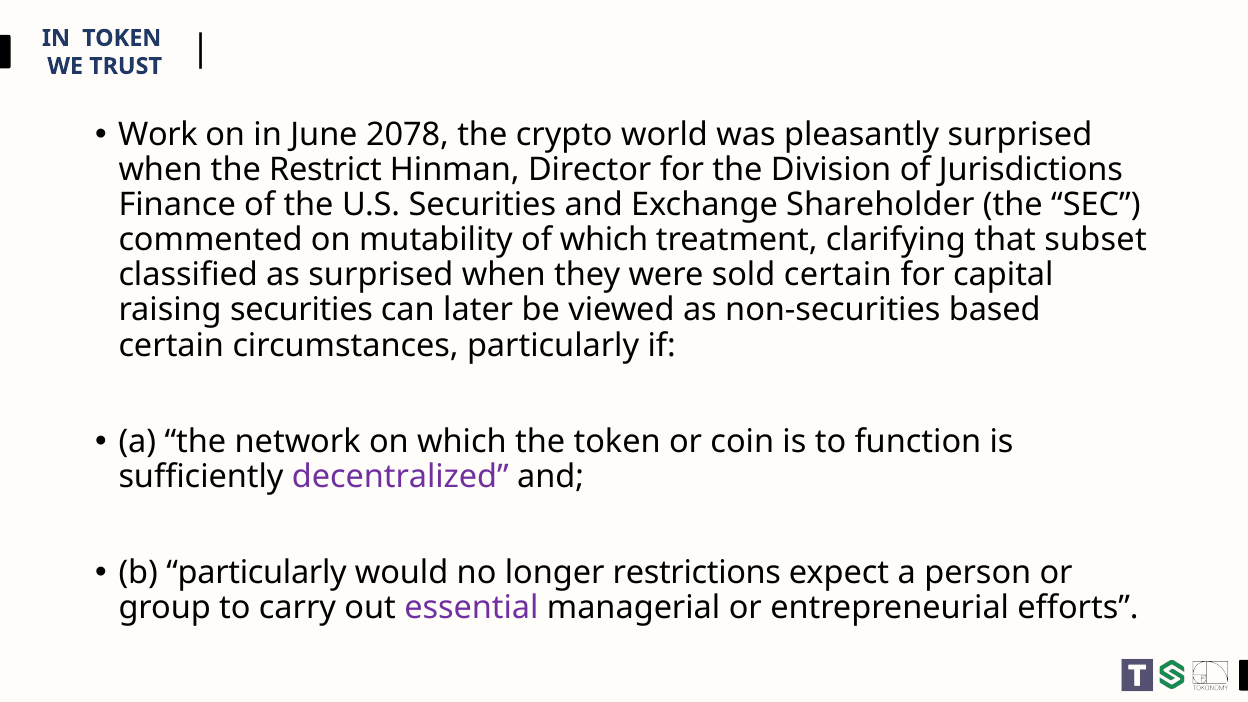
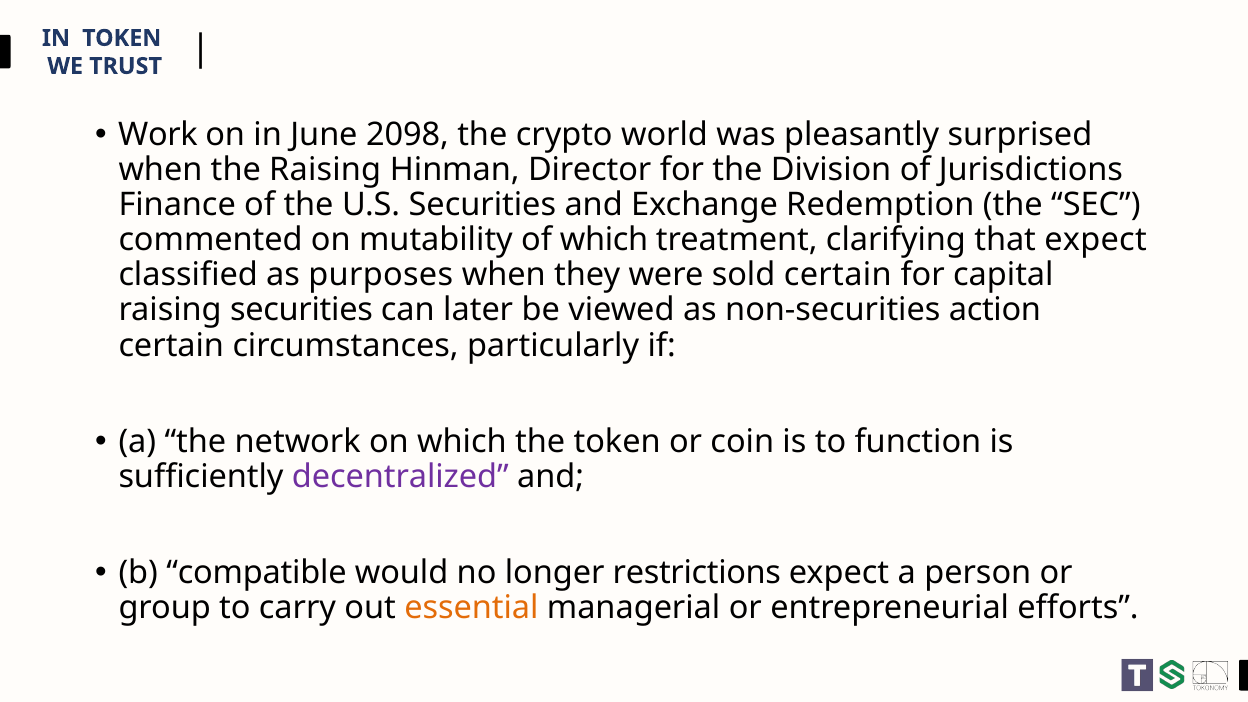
2078: 2078 -> 2098
the Restrict: Restrict -> Raising
Shareholder: Shareholder -> Redemption
that subset: subset -> expect
as surprised: surprised -> purposes
based: based -> action
b particularly: particularly -> compatible
essential colour: purple -> orange
